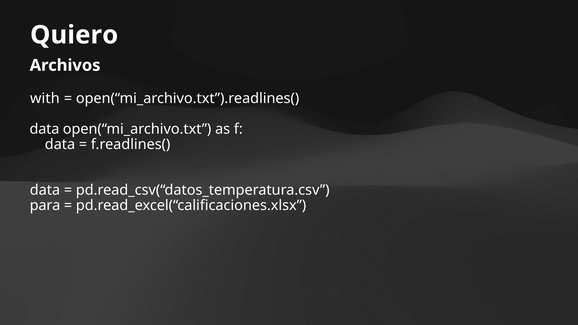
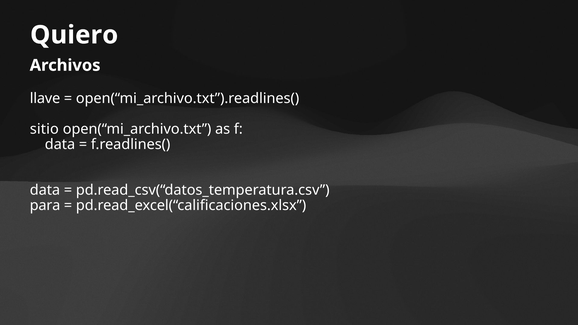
with: with -> llave
data at (44, 129): data -> sitio
